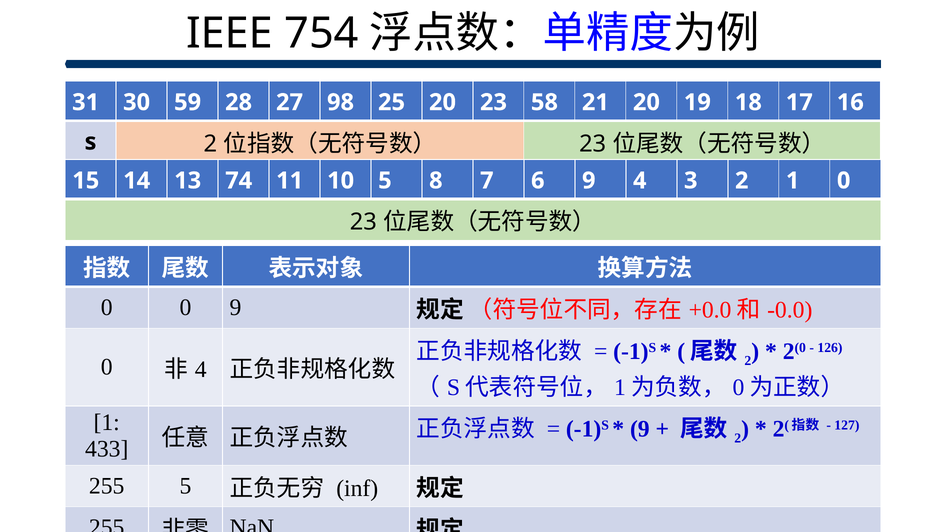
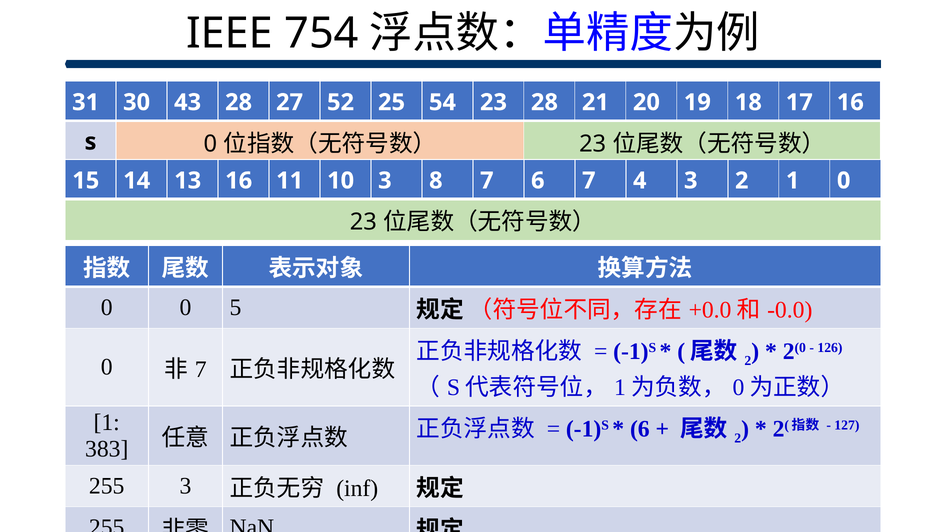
59: 59 -> 43
98: 98 -> 52
25 20: 20 -> 54
23 58: 58 -> 28
s 2: 2 -> 0
13 74: 74 -> 16
10 5: 5 -> 3
6 9: 9 -> 7
0 9: 9 -> 5
4 at (201, 370): 4 -> 7
433: 433 -> 383
9 at (640, 429): 9 -> 6
255 5: 5 -> 3
